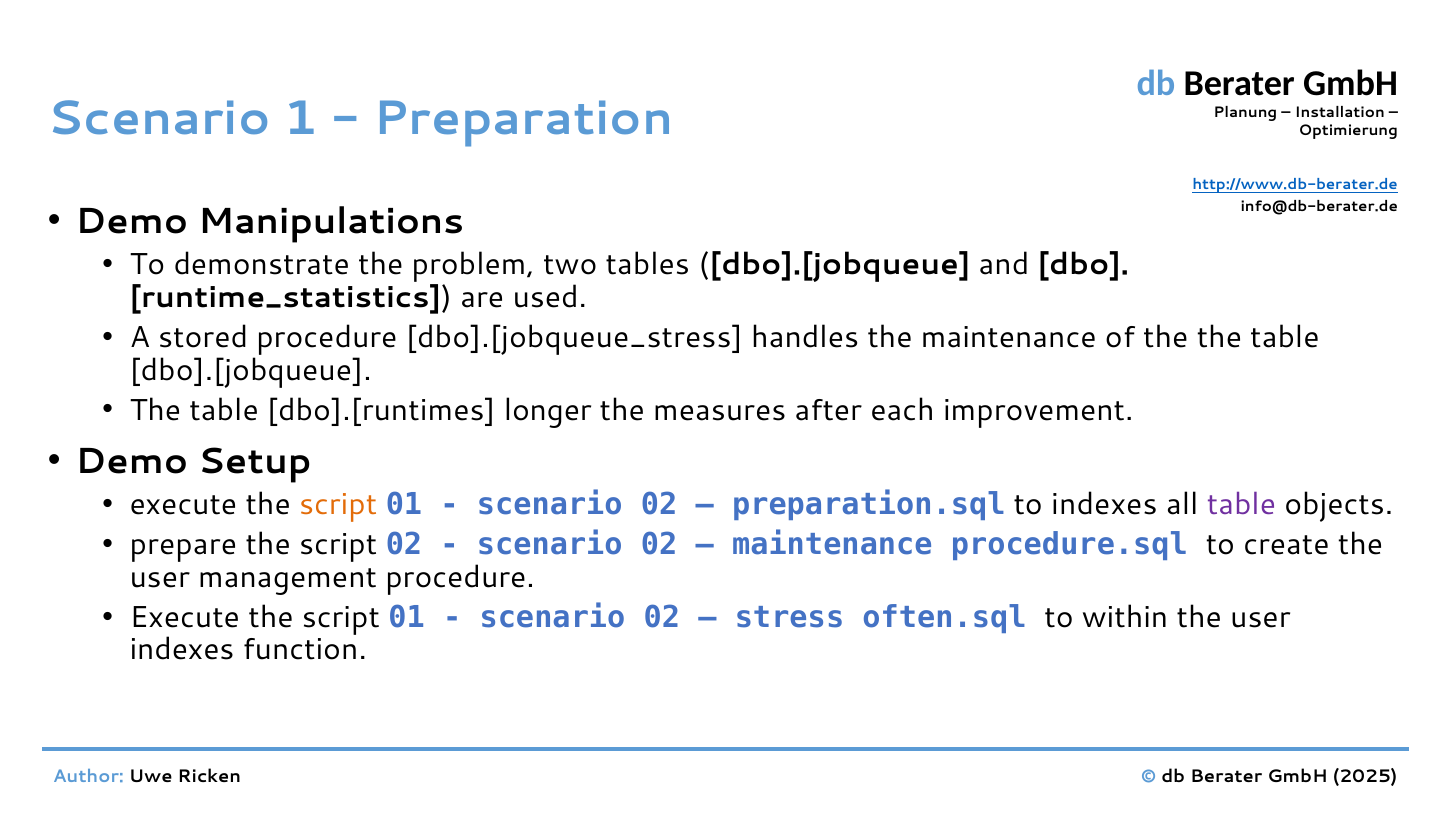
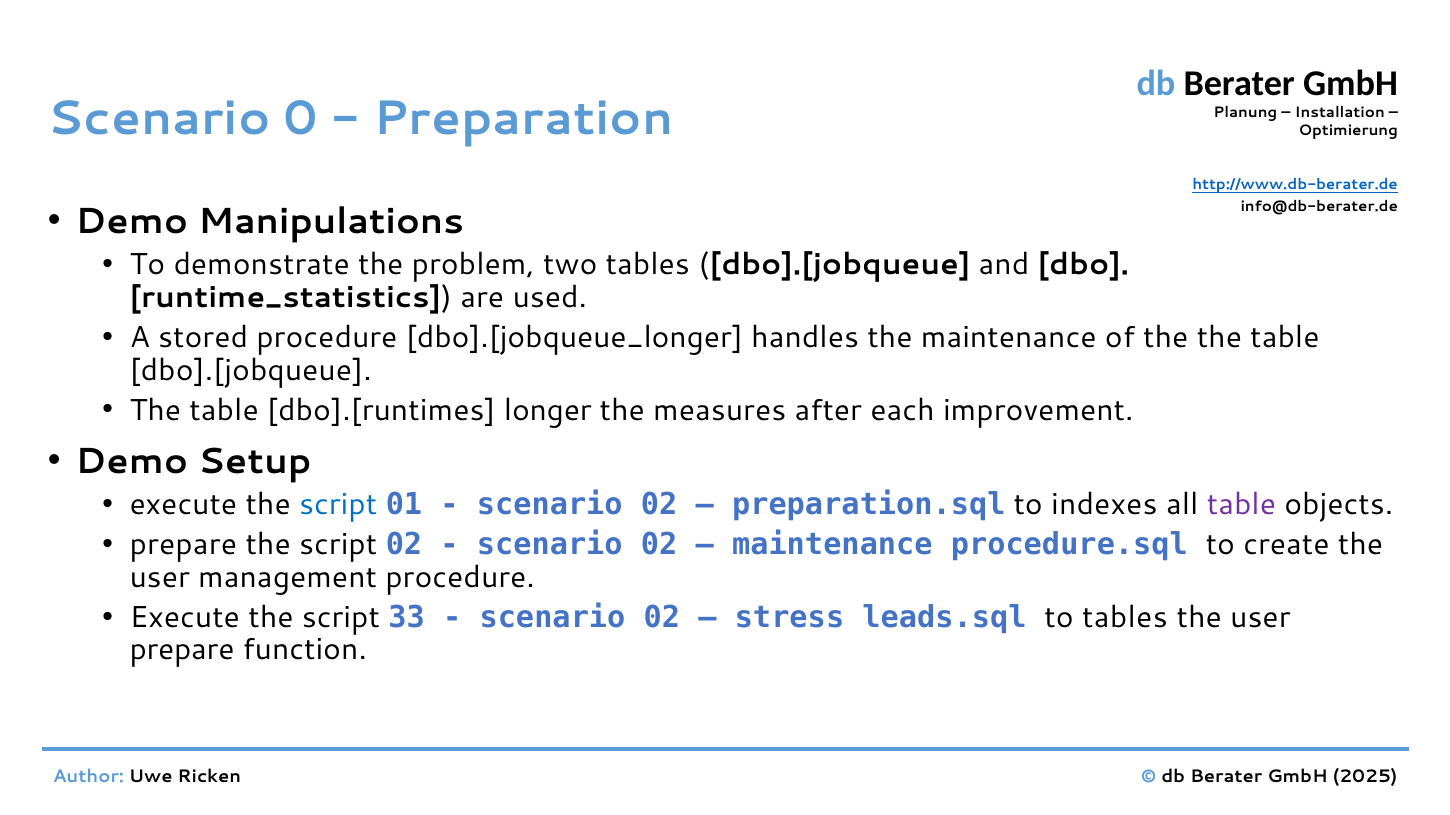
1: 1 -> 0
dbo].[jobqueue_stress: dbo].[jobqueue_stress -> dbo].[jobqueue_longer
script at (338, 505) colour: orange -> blue
01 at (407, 618): 01 -> 33
often.sql: often.sql -> leads.sql
to within: within -> tables
indexes at (182, 650): indexes -> prepare
